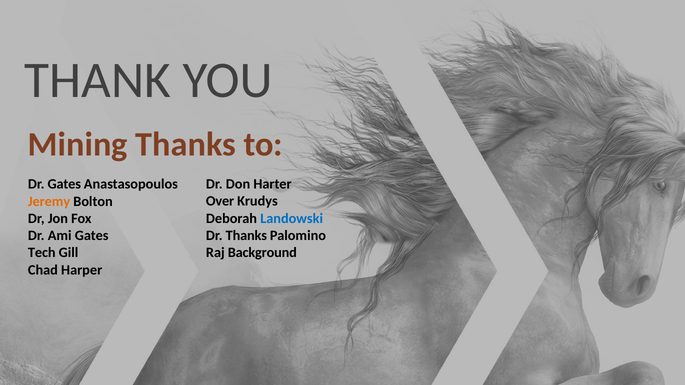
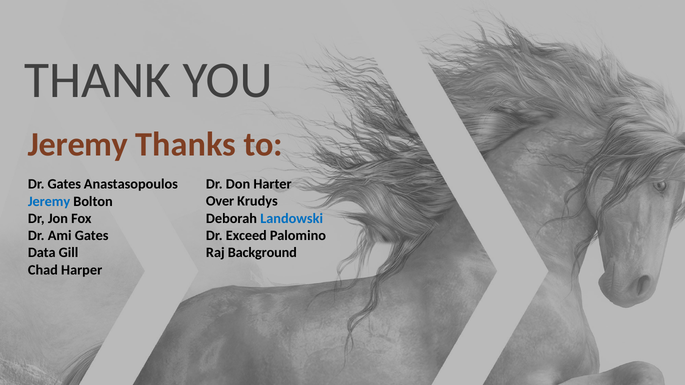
Mining at (78, 144): Mining -> Jeremy
Jeremy at (49, 202) colour: orange -> blue
Dr Thanks: Thanks -> Exceed
Tech: Tech -> Data
